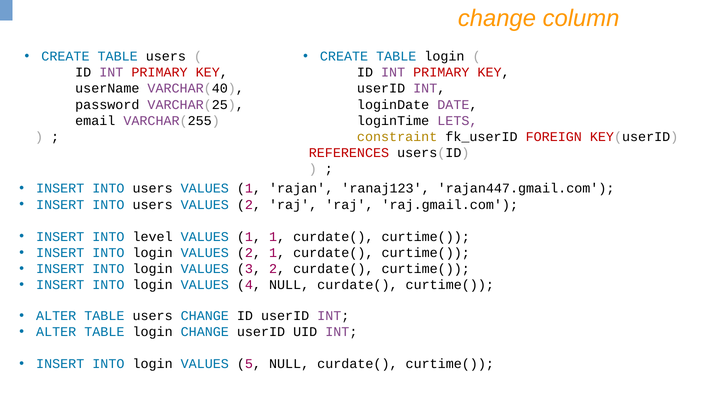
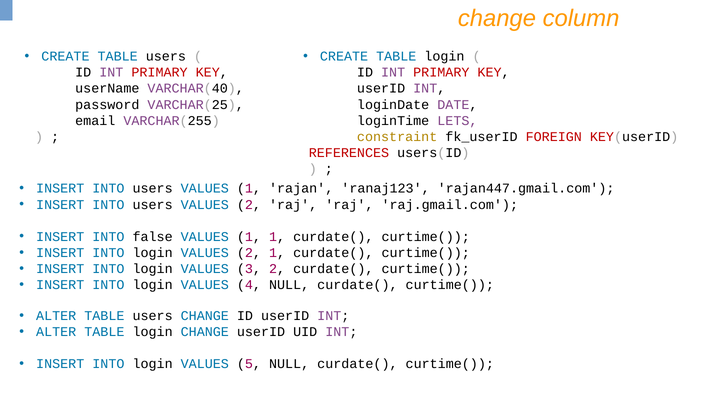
level: level -> false
